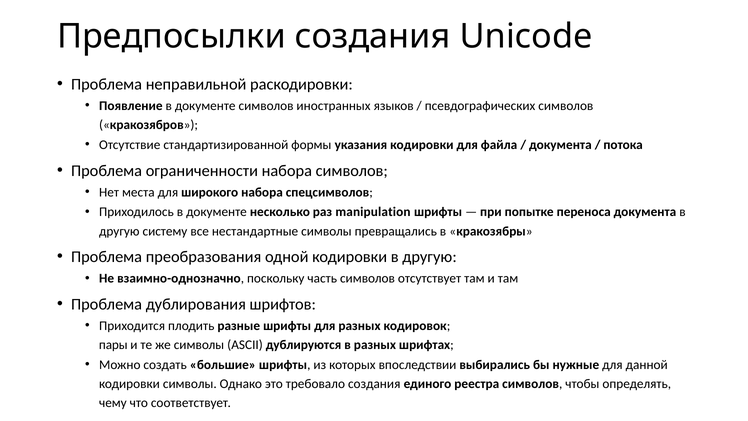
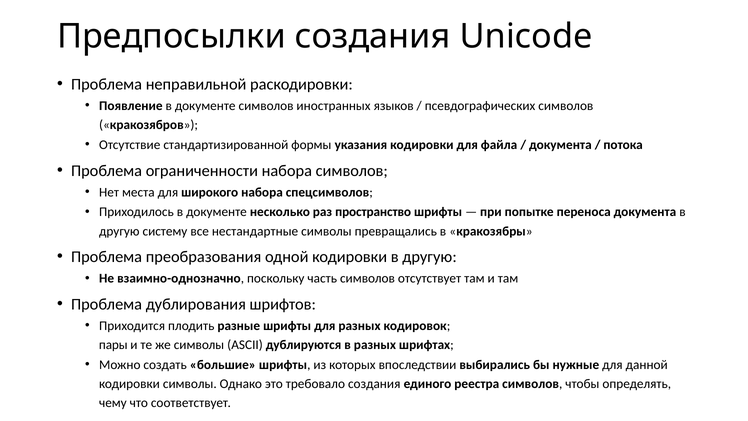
manipulation: manipulation -> пространство
